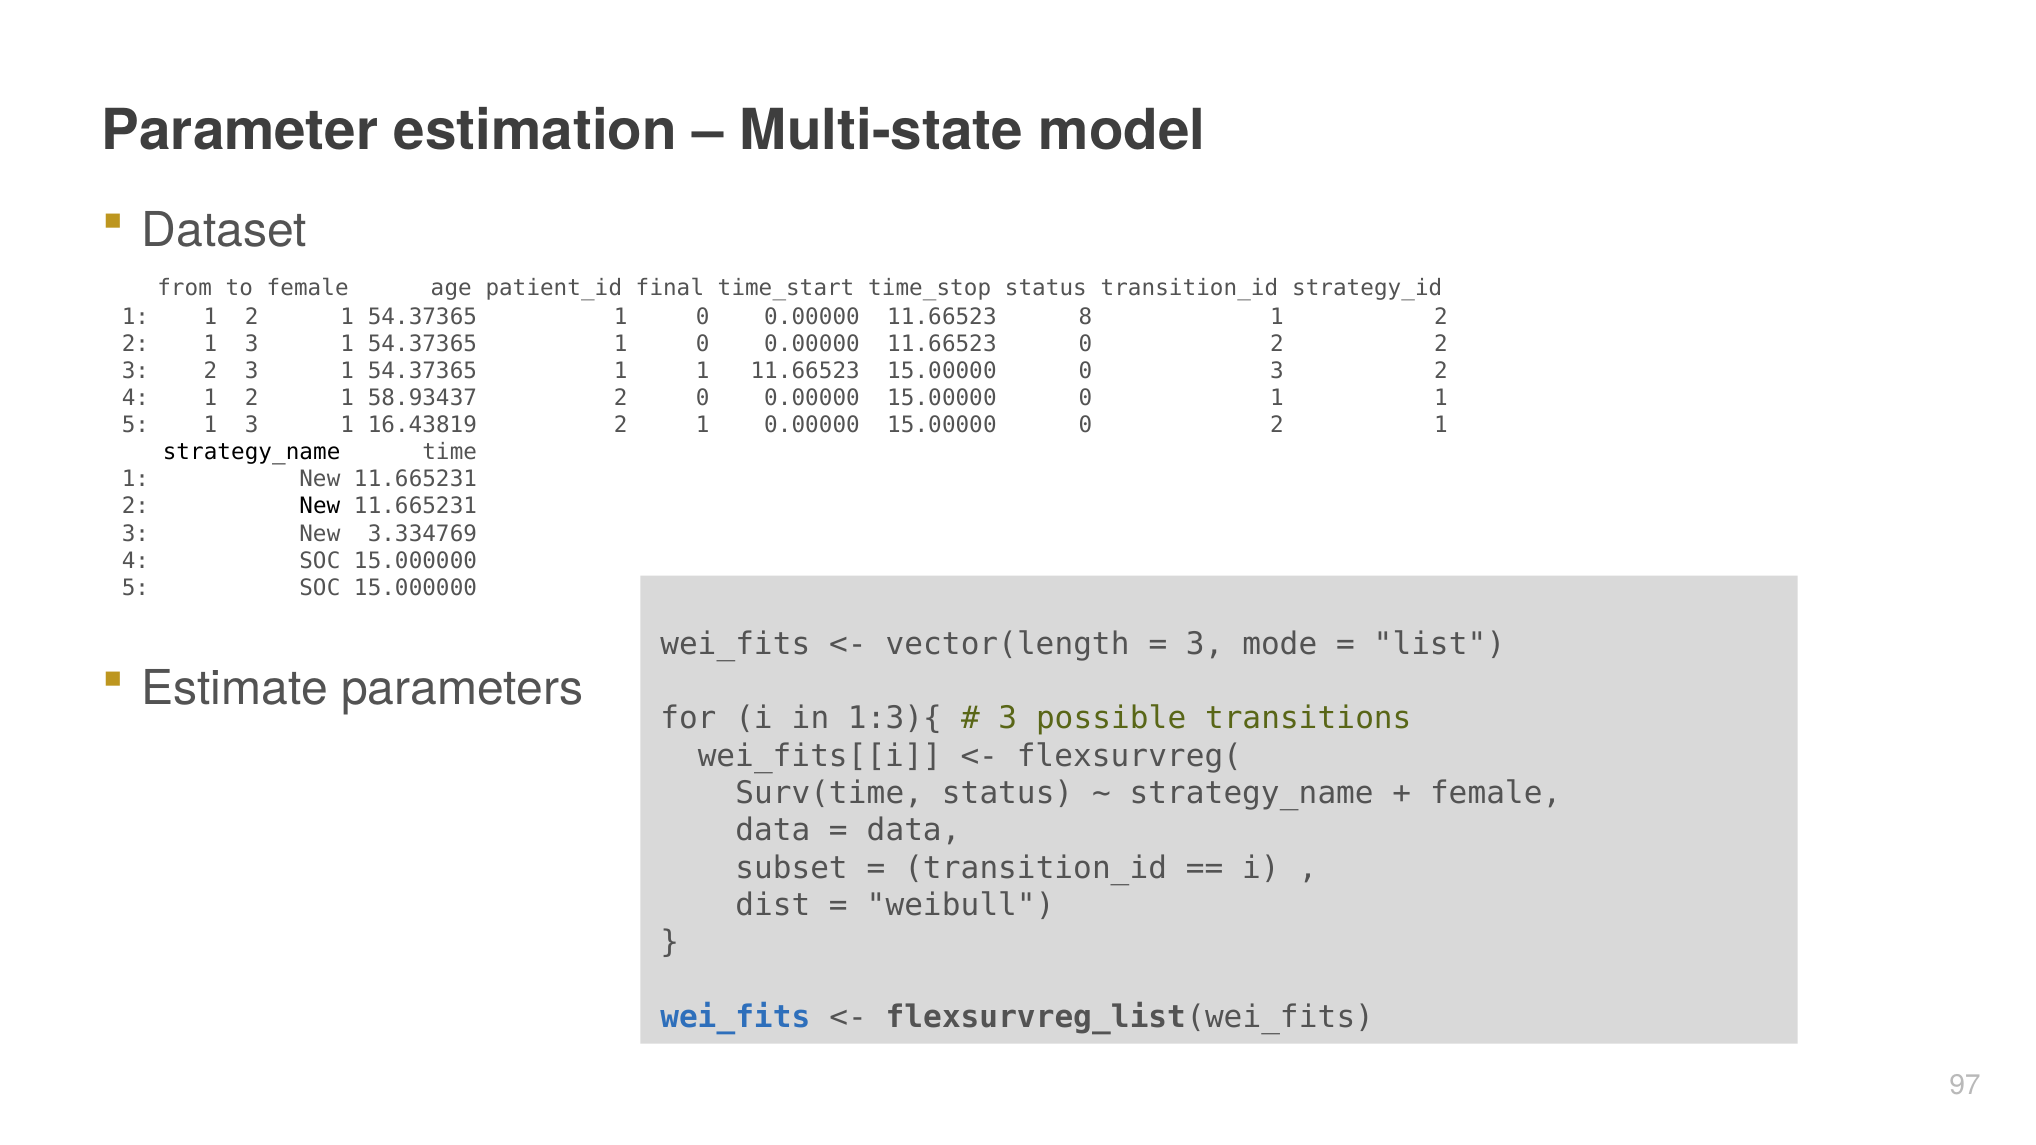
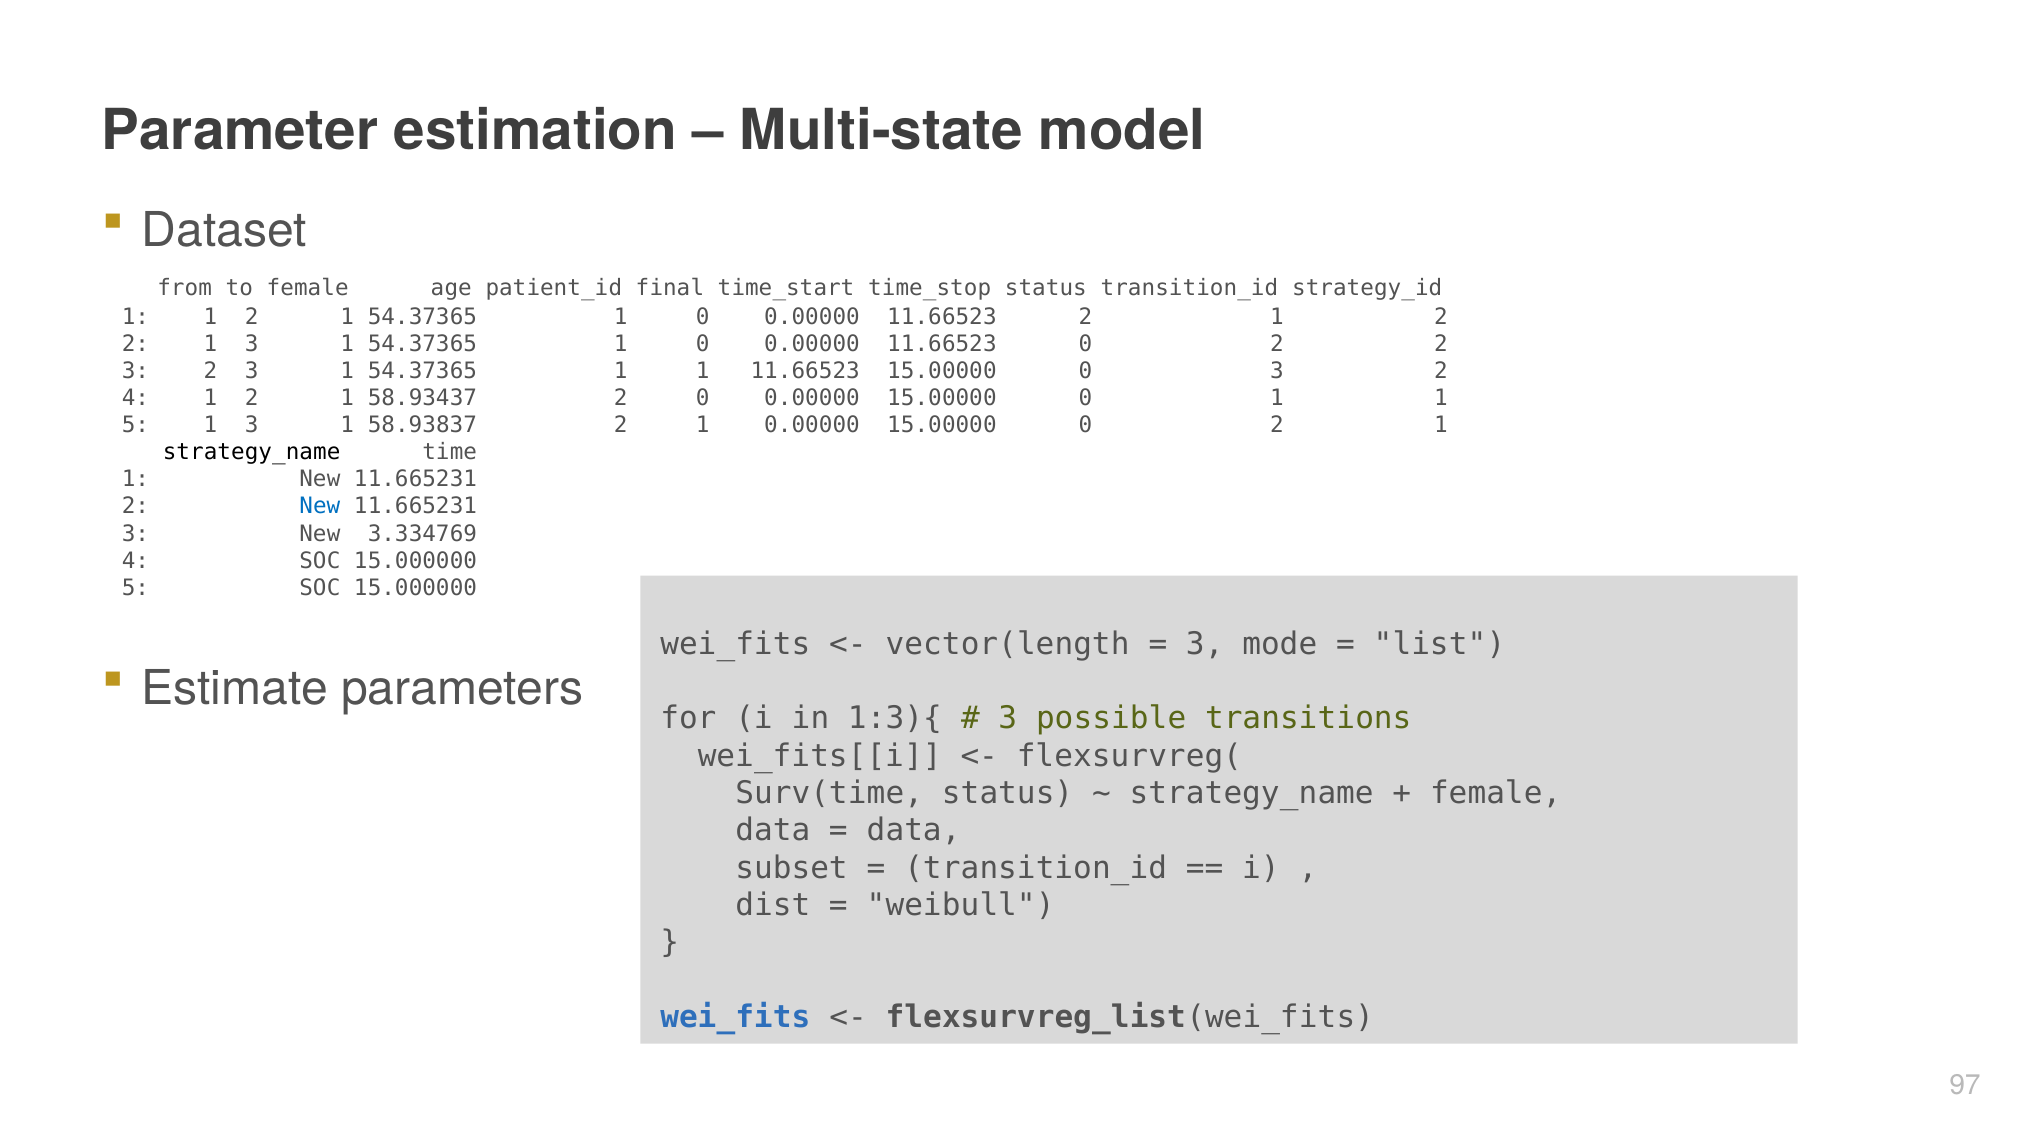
11.66523 8: 8 -> 2
16.43819: 16.43819 -> 58.93837
New at (320, 507) colour: black -> blue
